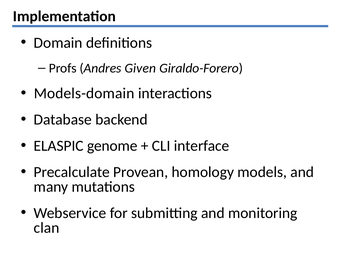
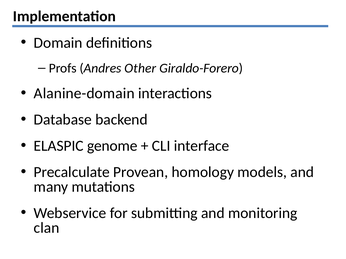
Given: Given -> Other
Models-domain: Models-domain -> Alanine-domain
